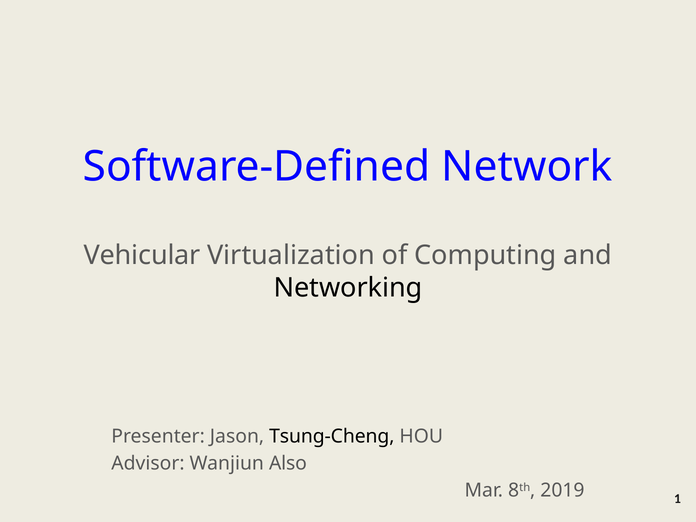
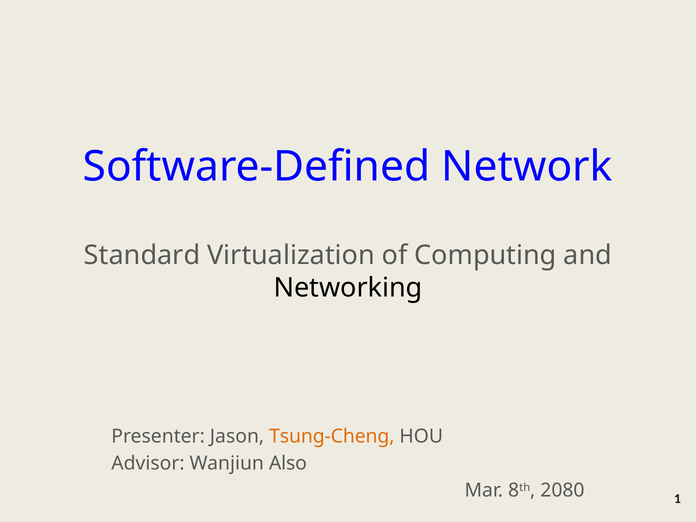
Vehicular: Vehicular -> Standard
Tsung-Cheng colour: black -> orange
2019: 2019 -> 2080
